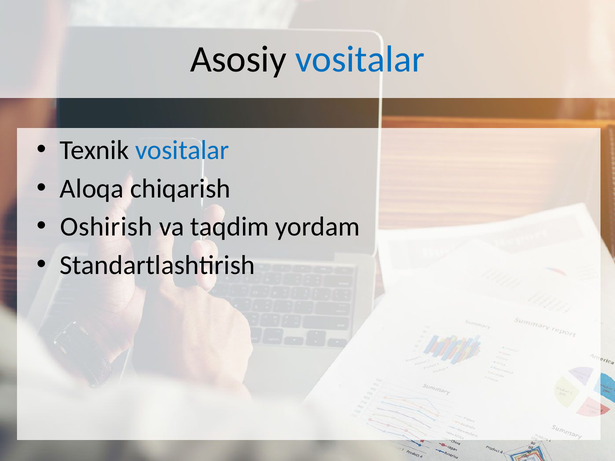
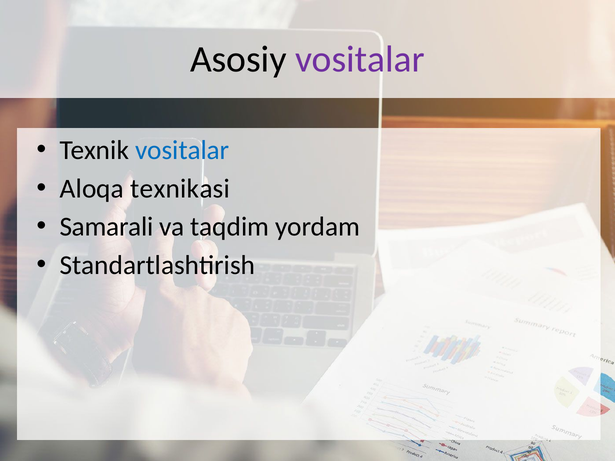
vositalar at (360, 60) colour: blue -> purple
chiqarish: chiqarish -> texnikasi
Oshirish: Oshirish -> Samarali
